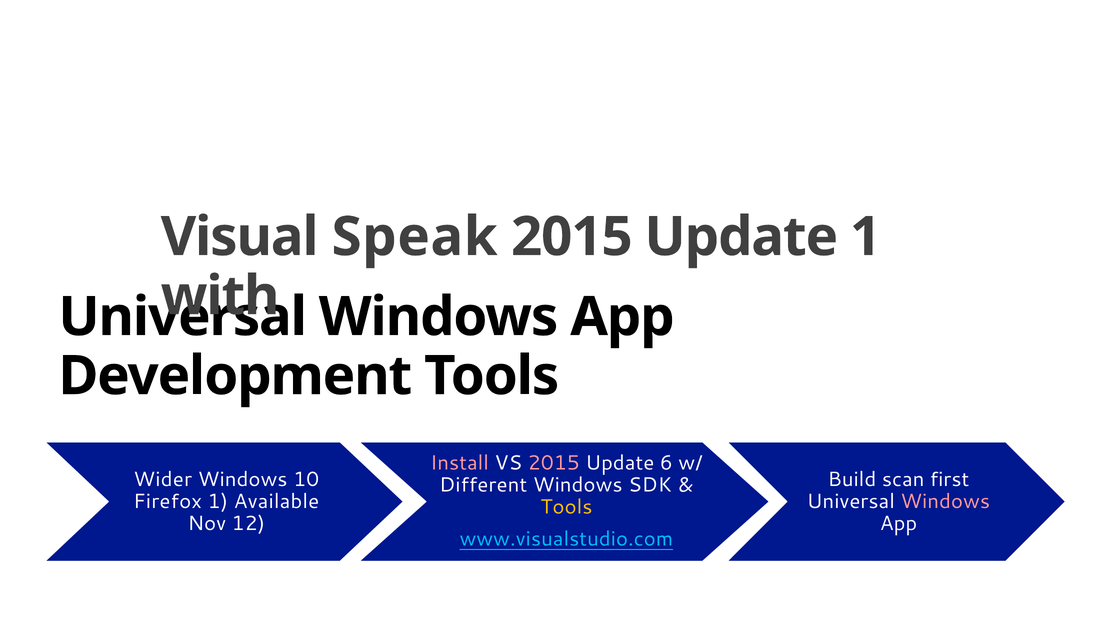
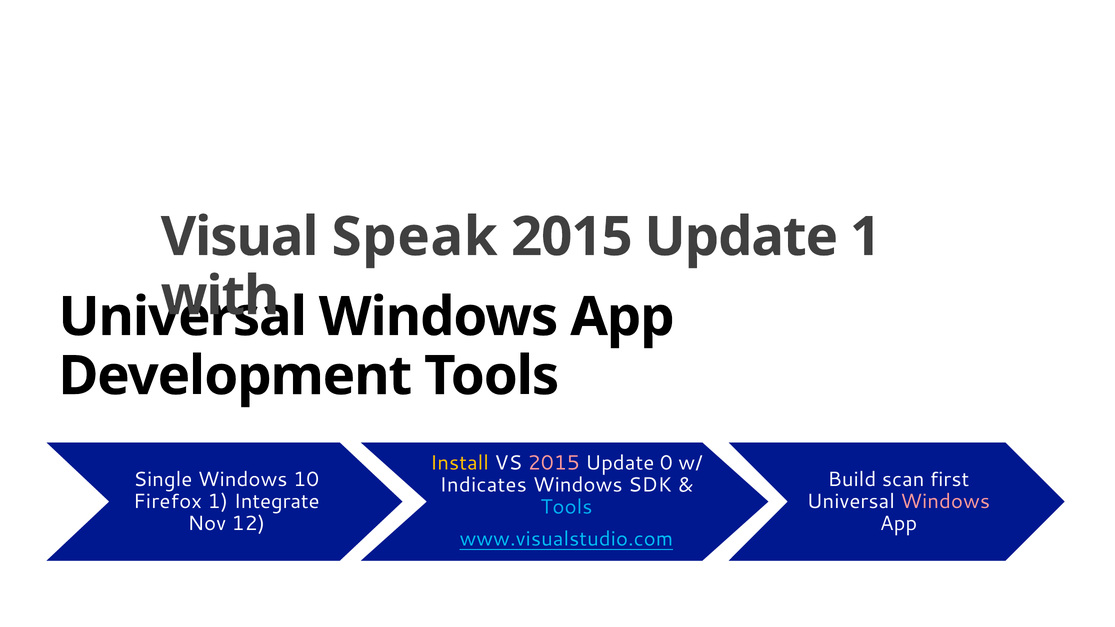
Install colour: pink -> yellow
6: 6 -> 0
Wider: Wider -> Single
Different: Different -> Indicates
Available: Available -> Integrate
Tools at (566, 507) colour: yellow -> light blue
